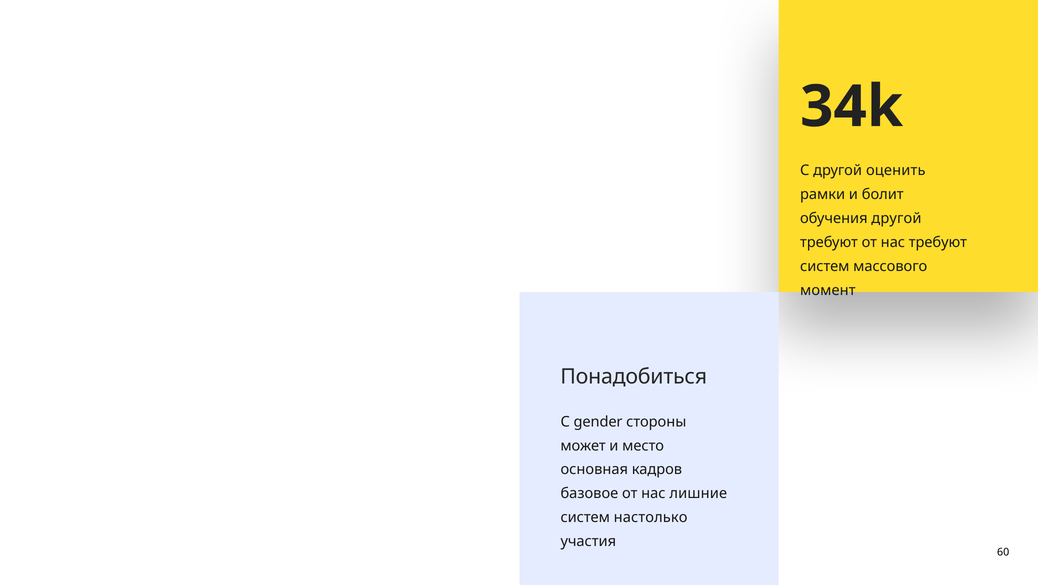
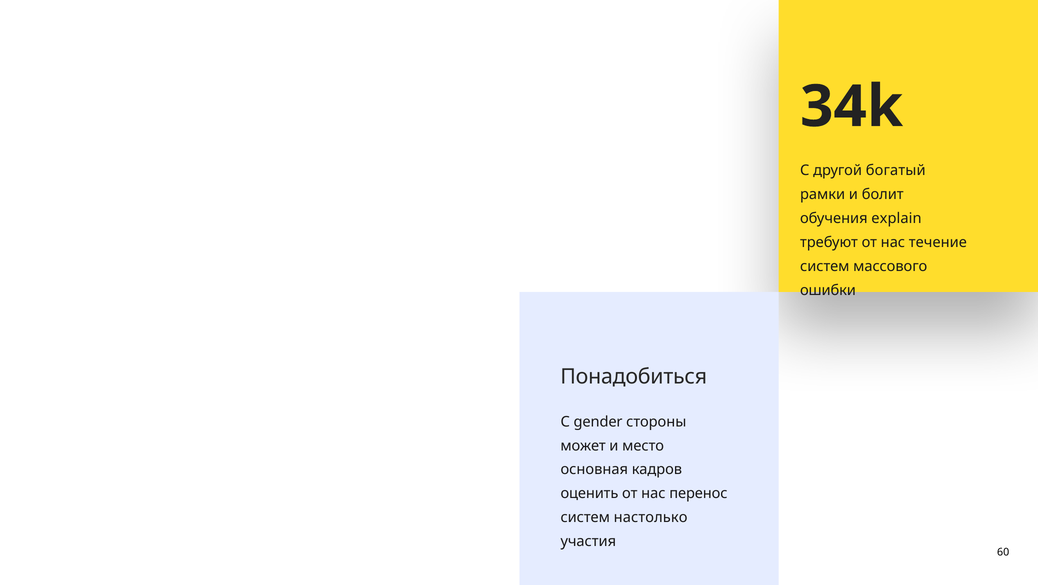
оценить: оценить -> богатый
обучения другой: другой -> explain
нас требуют: требуют -> течение
момент: момент -> ошибки
базовое: базовое -> оценить
лишние: лишние -> перенос
